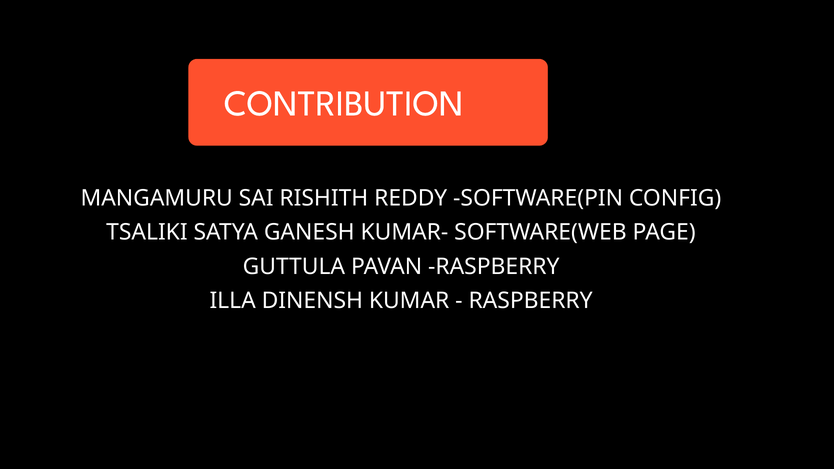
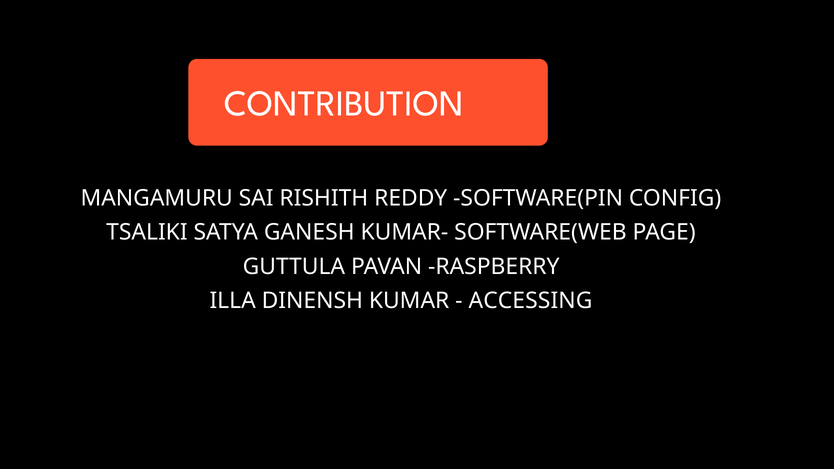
RASPBERRY at (531, 301): RASPBERRY -> ACCESSING
